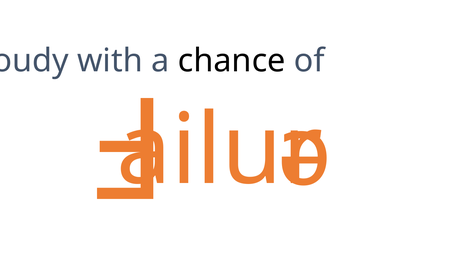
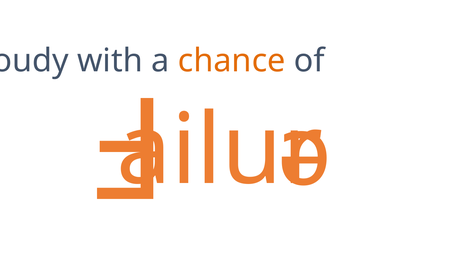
chance colour: black -> orange
